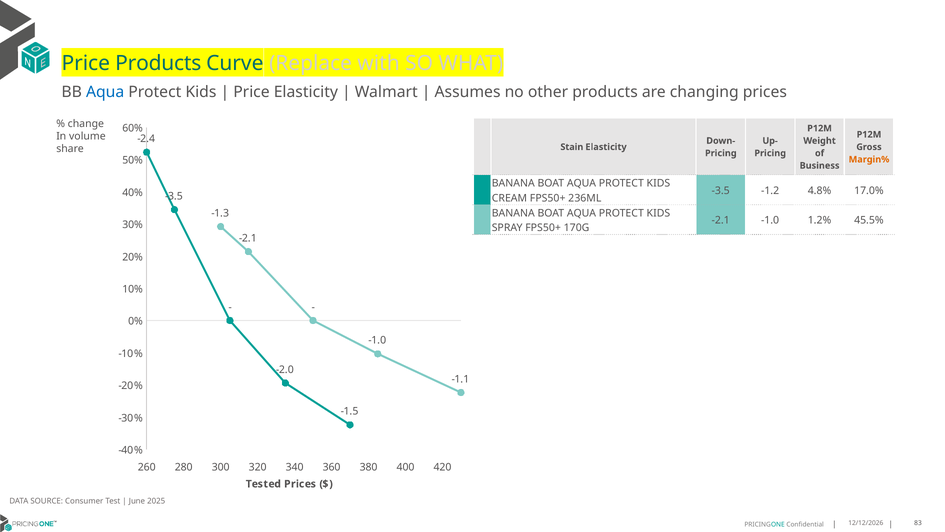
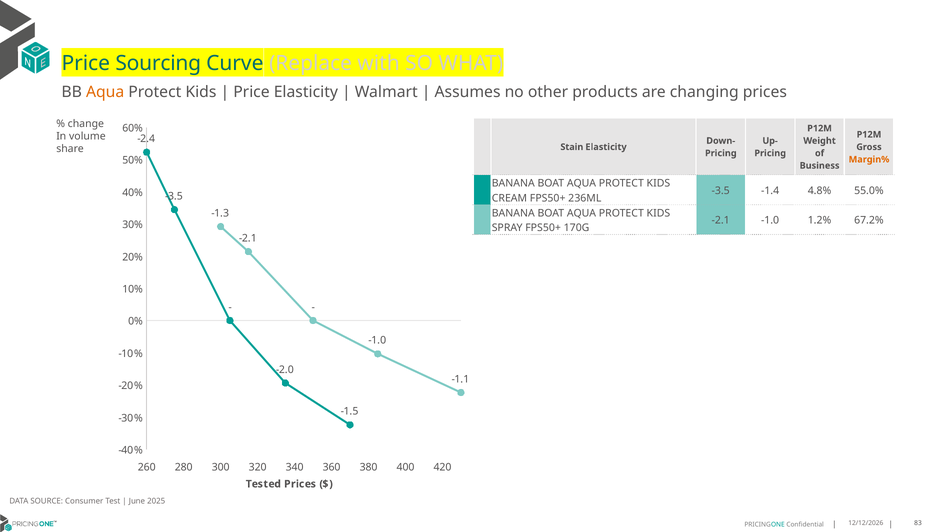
Price Products: Products -> Sourcing
Aqua at (105, 92) colour: blue -> orange
-1.2: -1.2 -> -1.4
17.0%: 17.0% -> 55.0%
45.5%: 45.5% -> 67.2%
